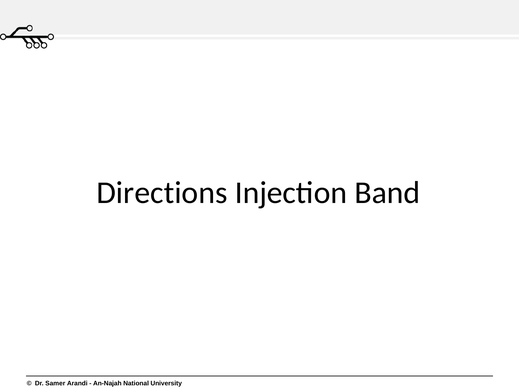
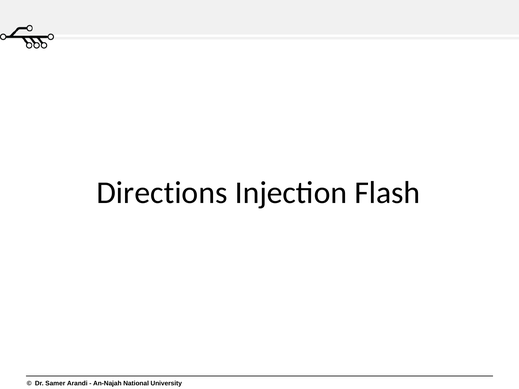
Band: Band -> Flash
